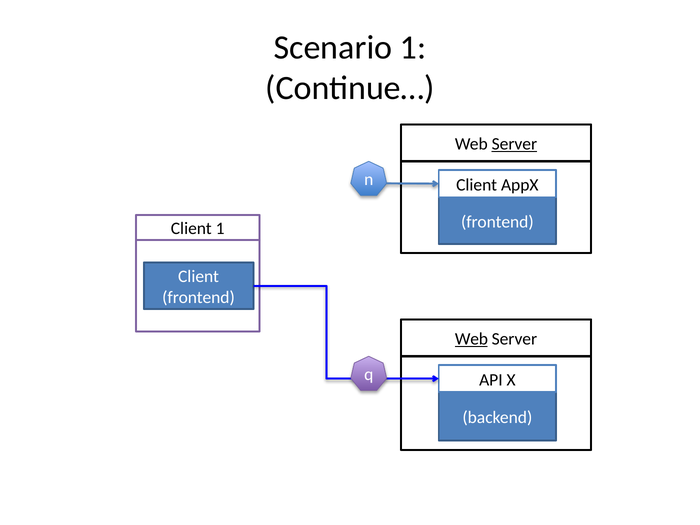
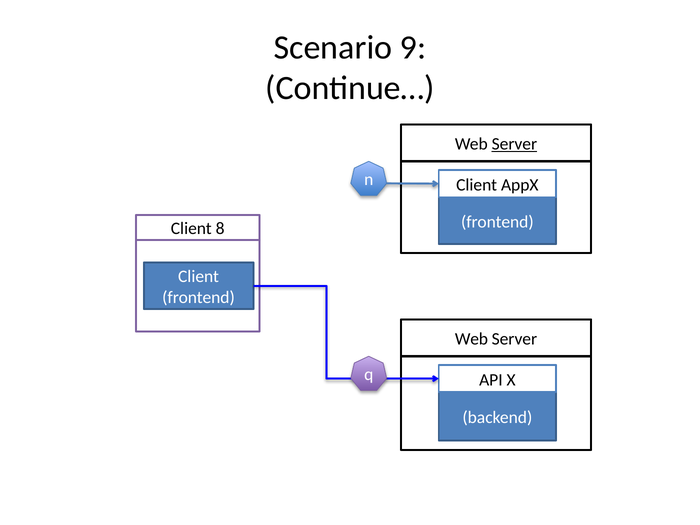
Scenario 1: 1 -> 9
Client 1: 1 -> 8
Web at (471, 339) underline: present -> none
